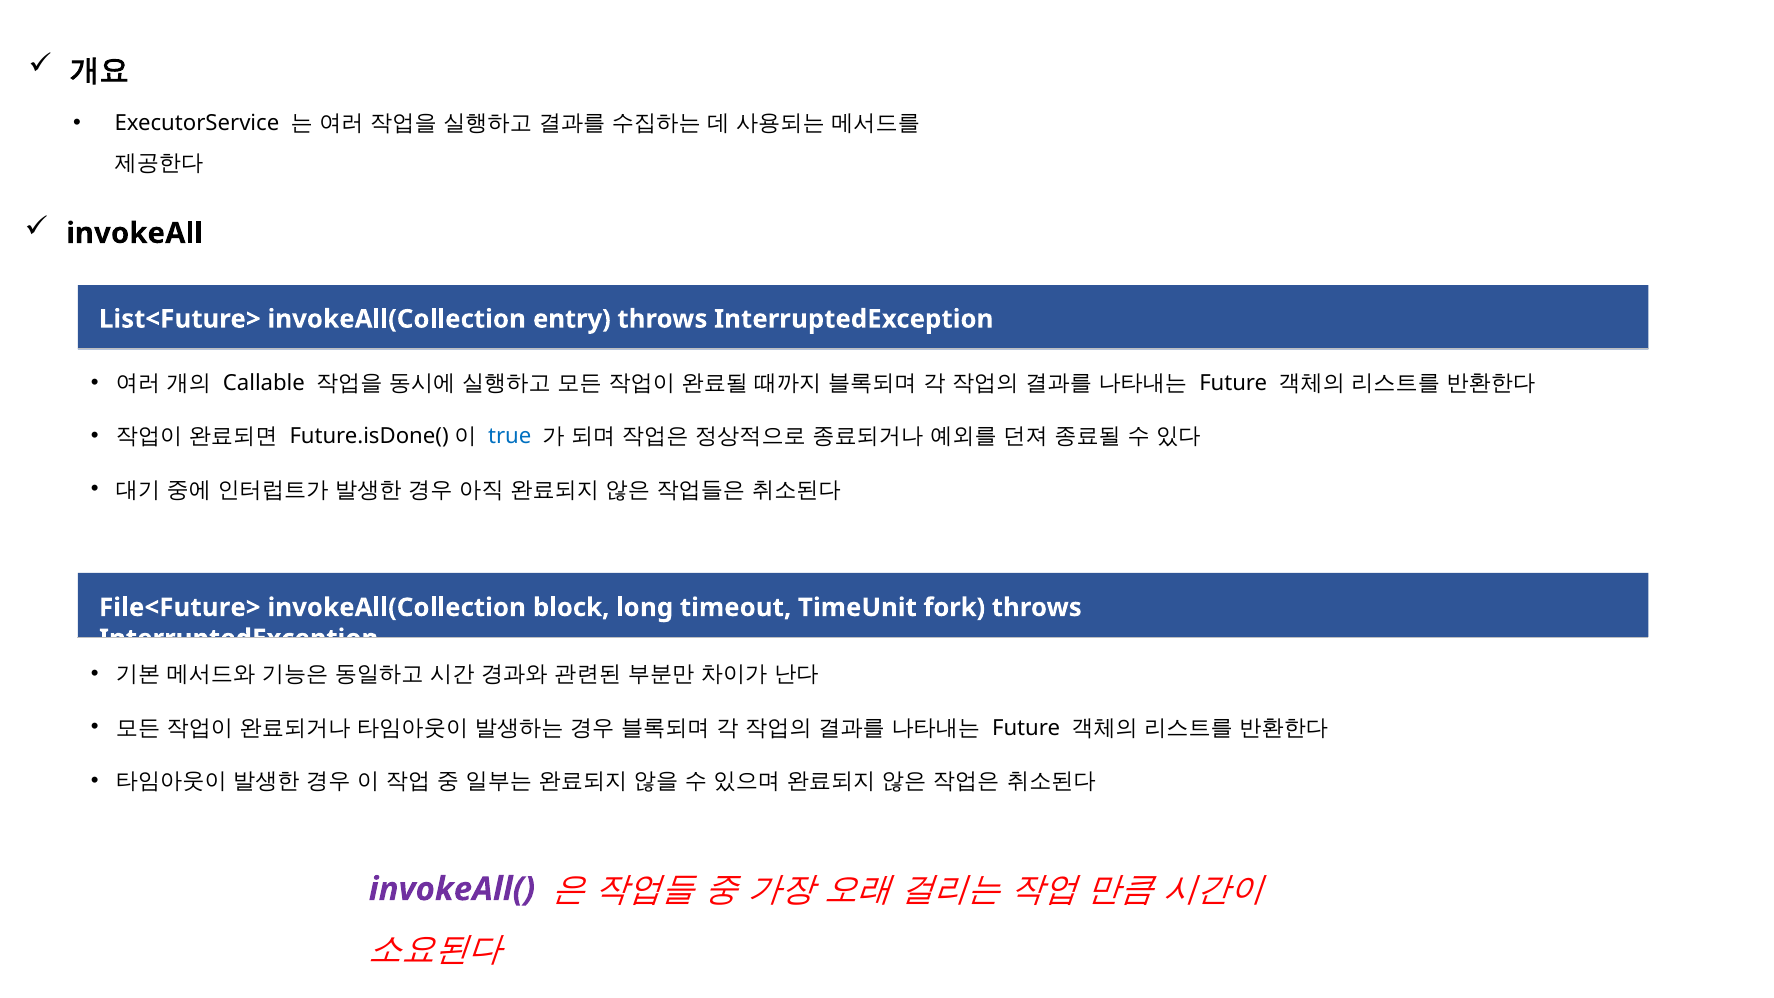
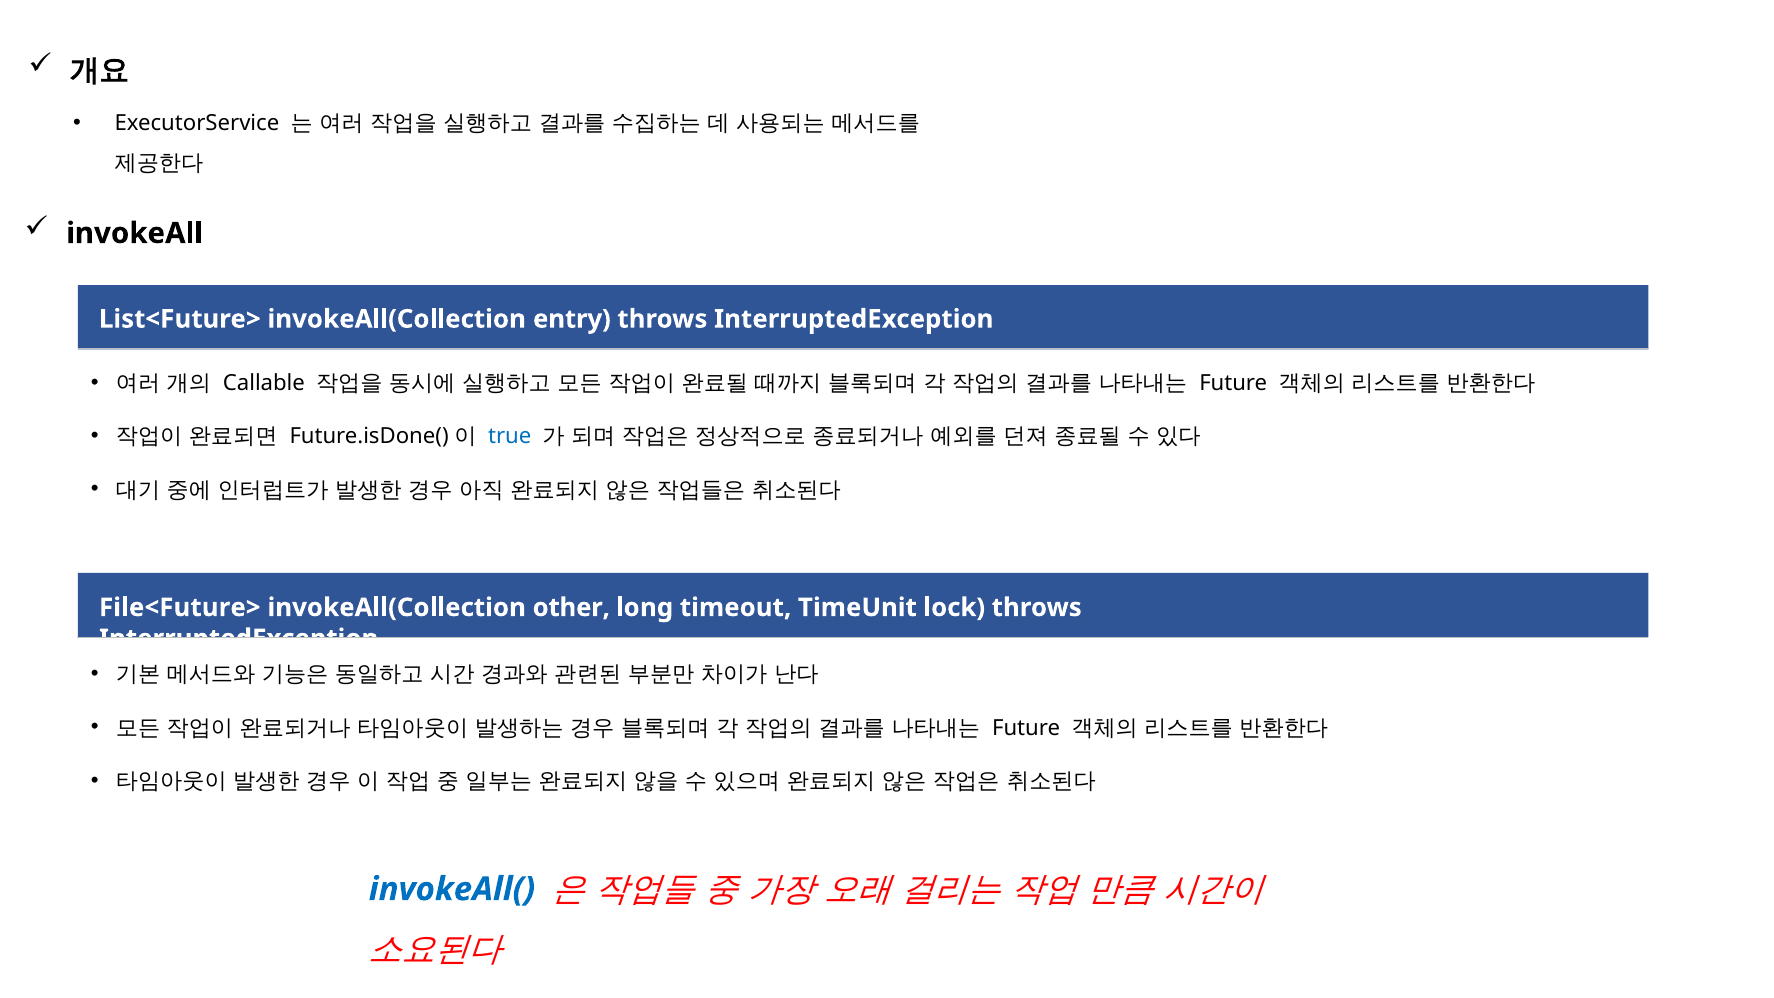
block: block -> other
fork: fork -> lock
invokeAll( colour: purple -> blue
